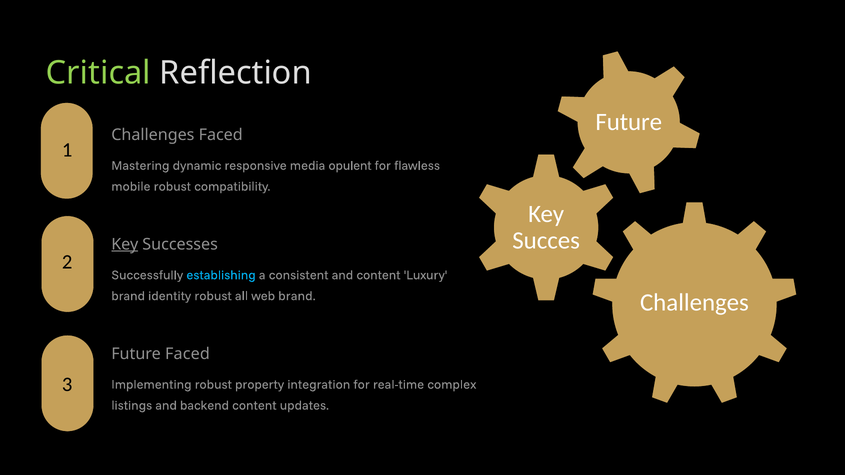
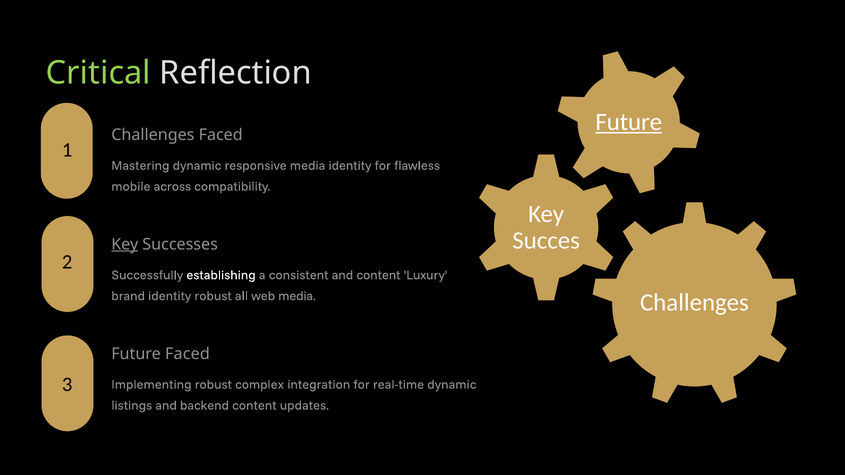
Future at (629, 122) underline: none -> present
media opulent: opulent -> identity
mobile robust: robust -> across
establishing colour: light blue -> white
web brand: brand -> media
property: property -> complex
real-time complex: complex -> dynamic
